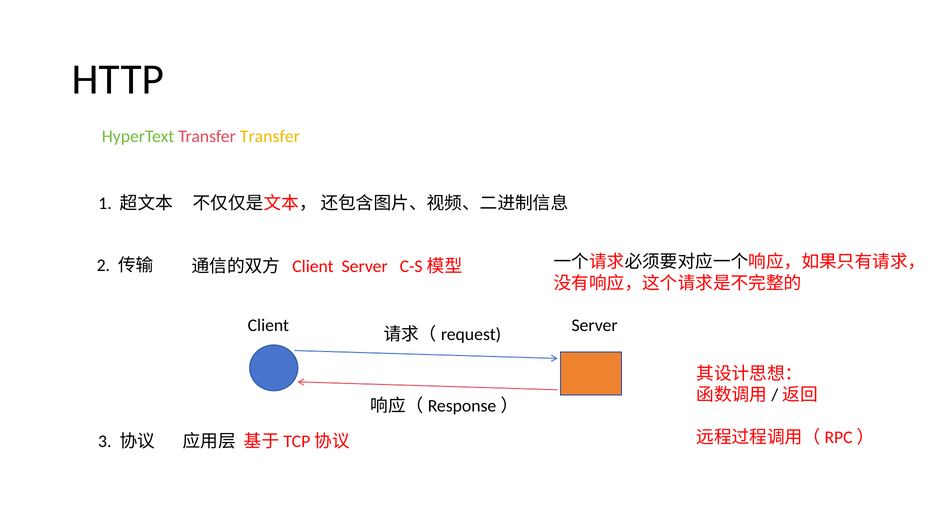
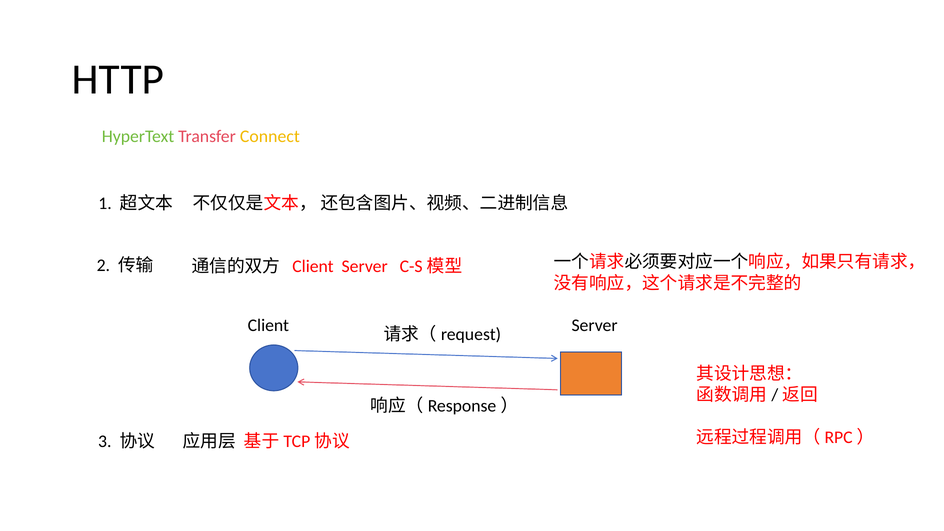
Transfer Transfer: Transfer -> Connect
